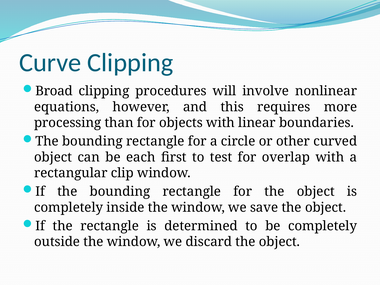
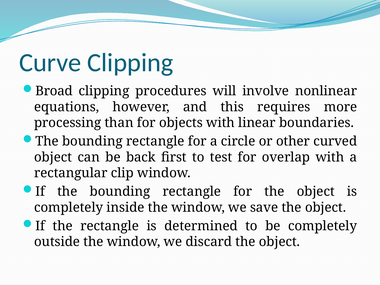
each: each -> back
